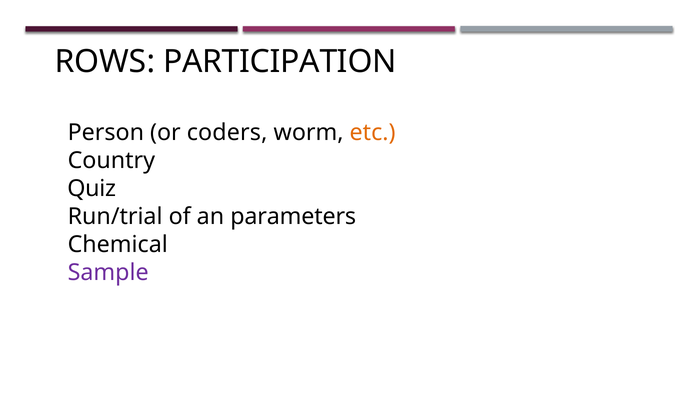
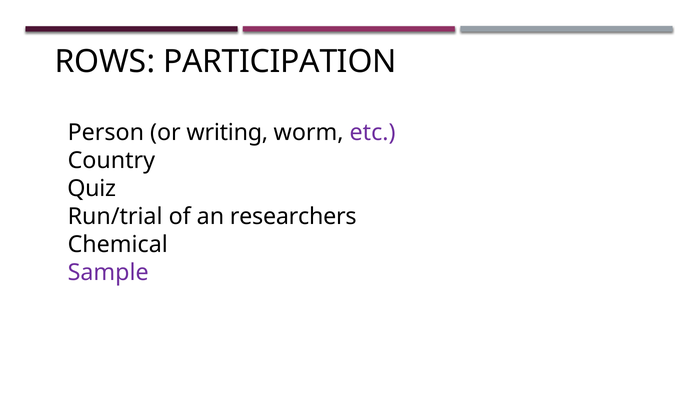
coders: coders -> writing
etc colour: orange -> purple
parameters: parameters -> researchers
